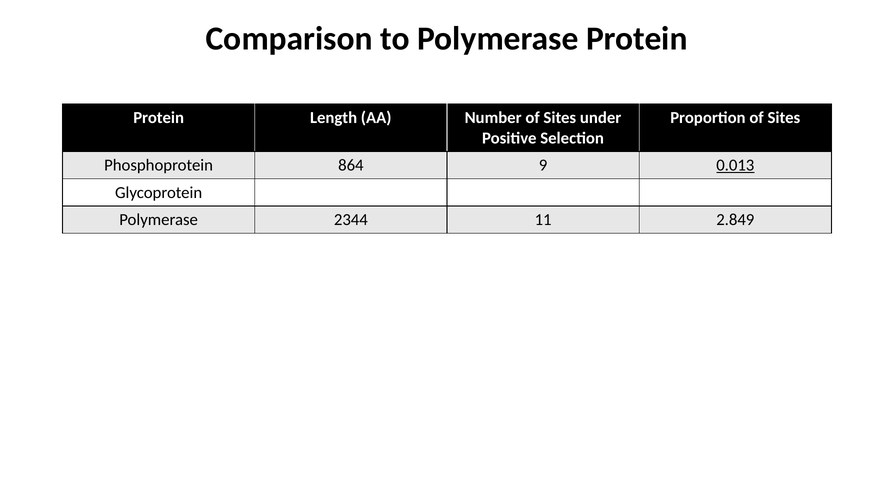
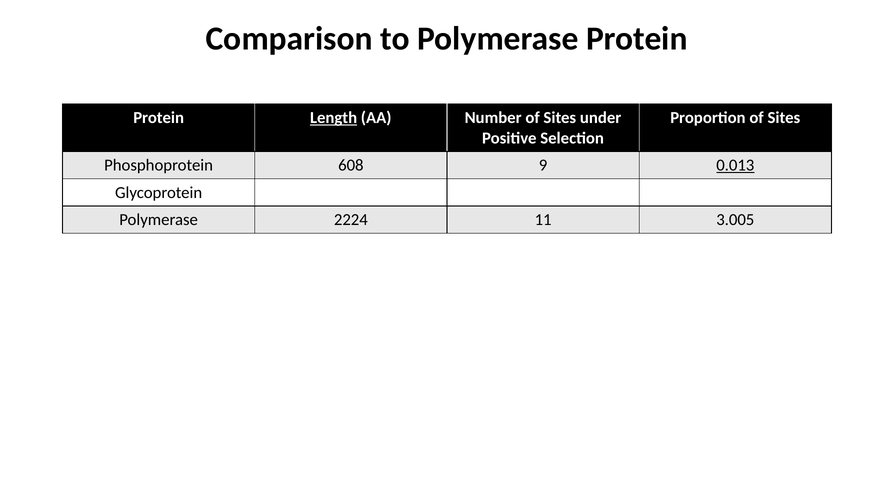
Length underline: none -> present
864: 864 -> 608
2344: 2344 -> 2224
2.849: 2.849 -> 3.005
